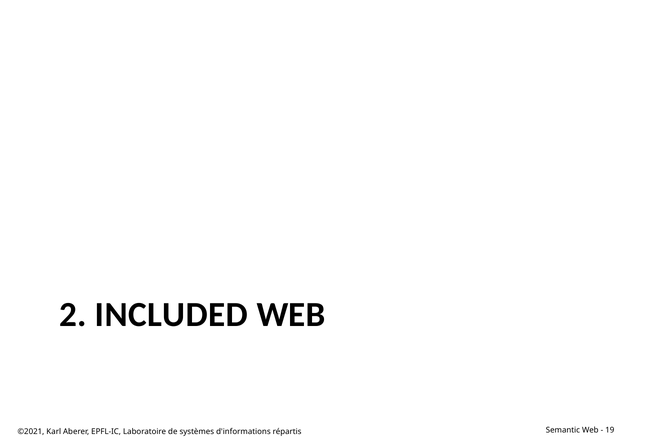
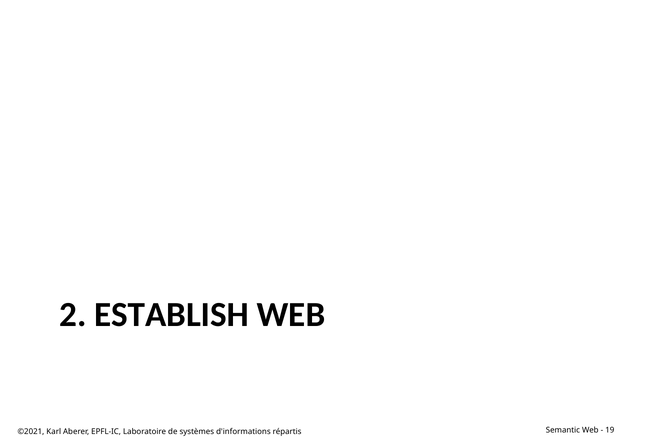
INCLUDED: INCLUDED -> ESTABLISH
